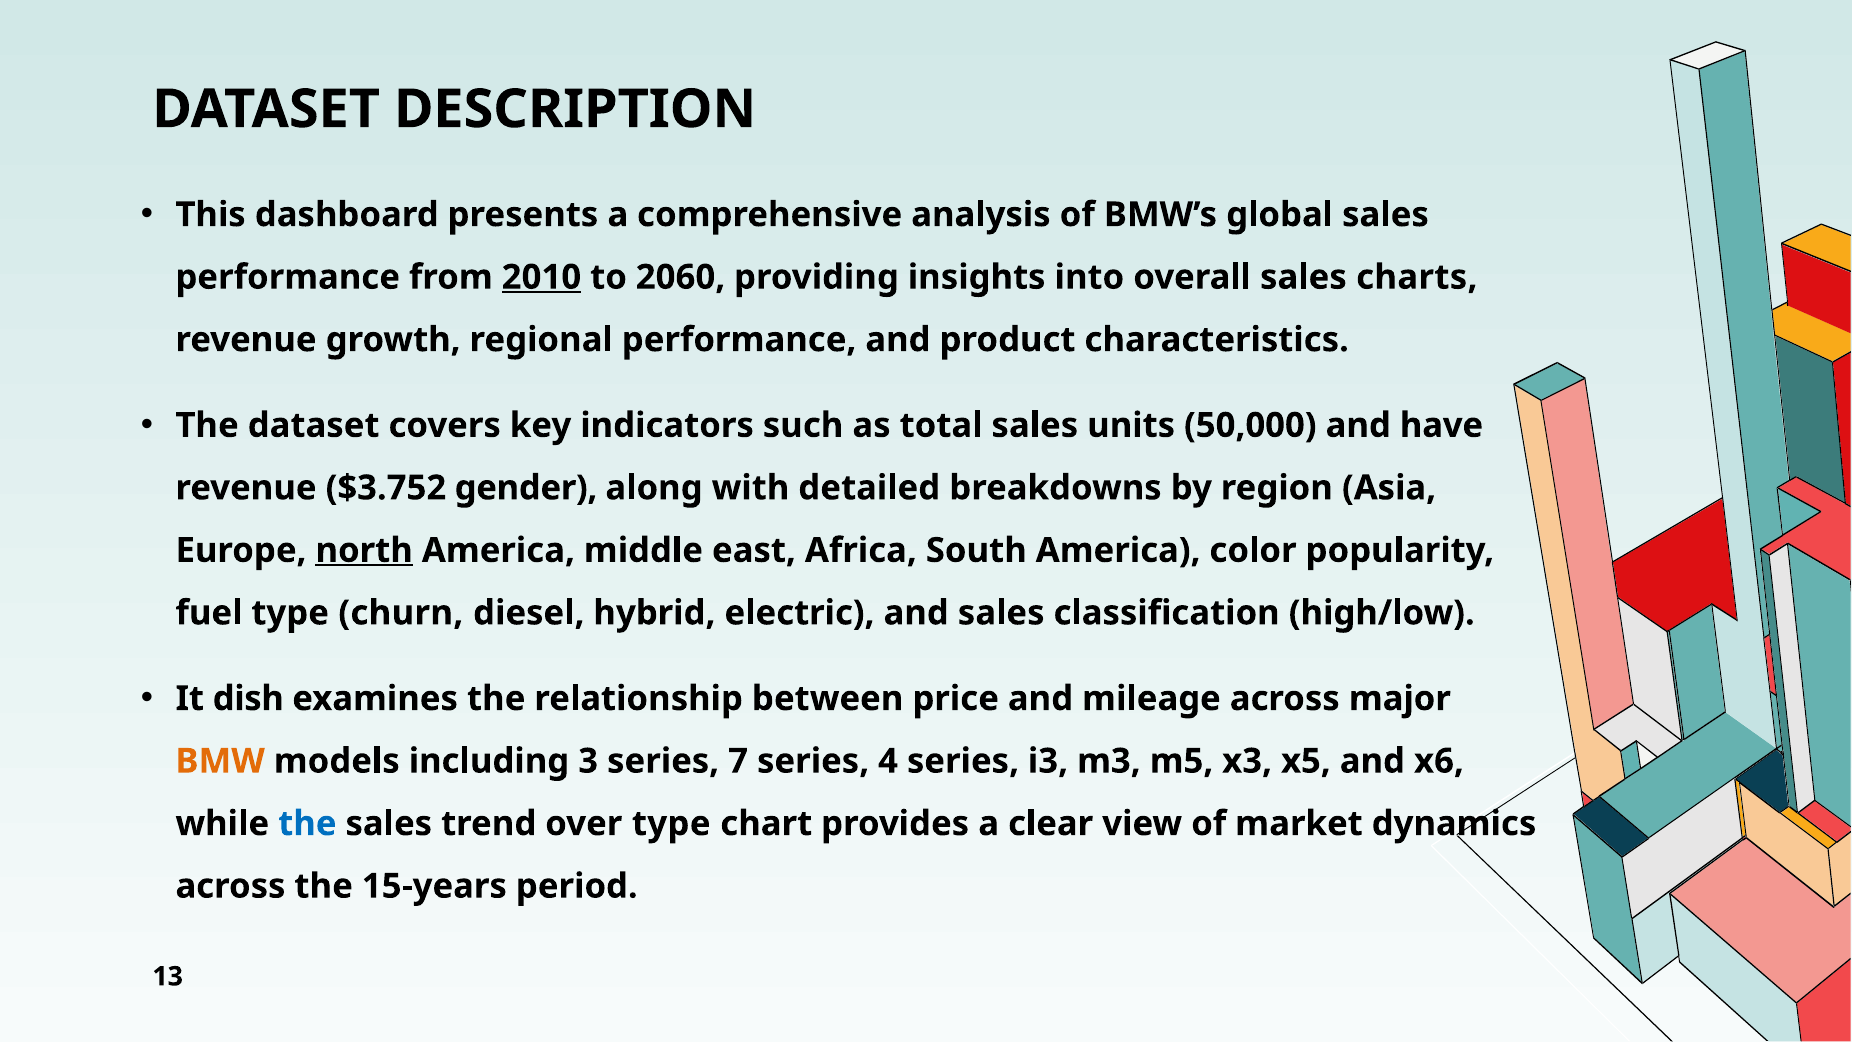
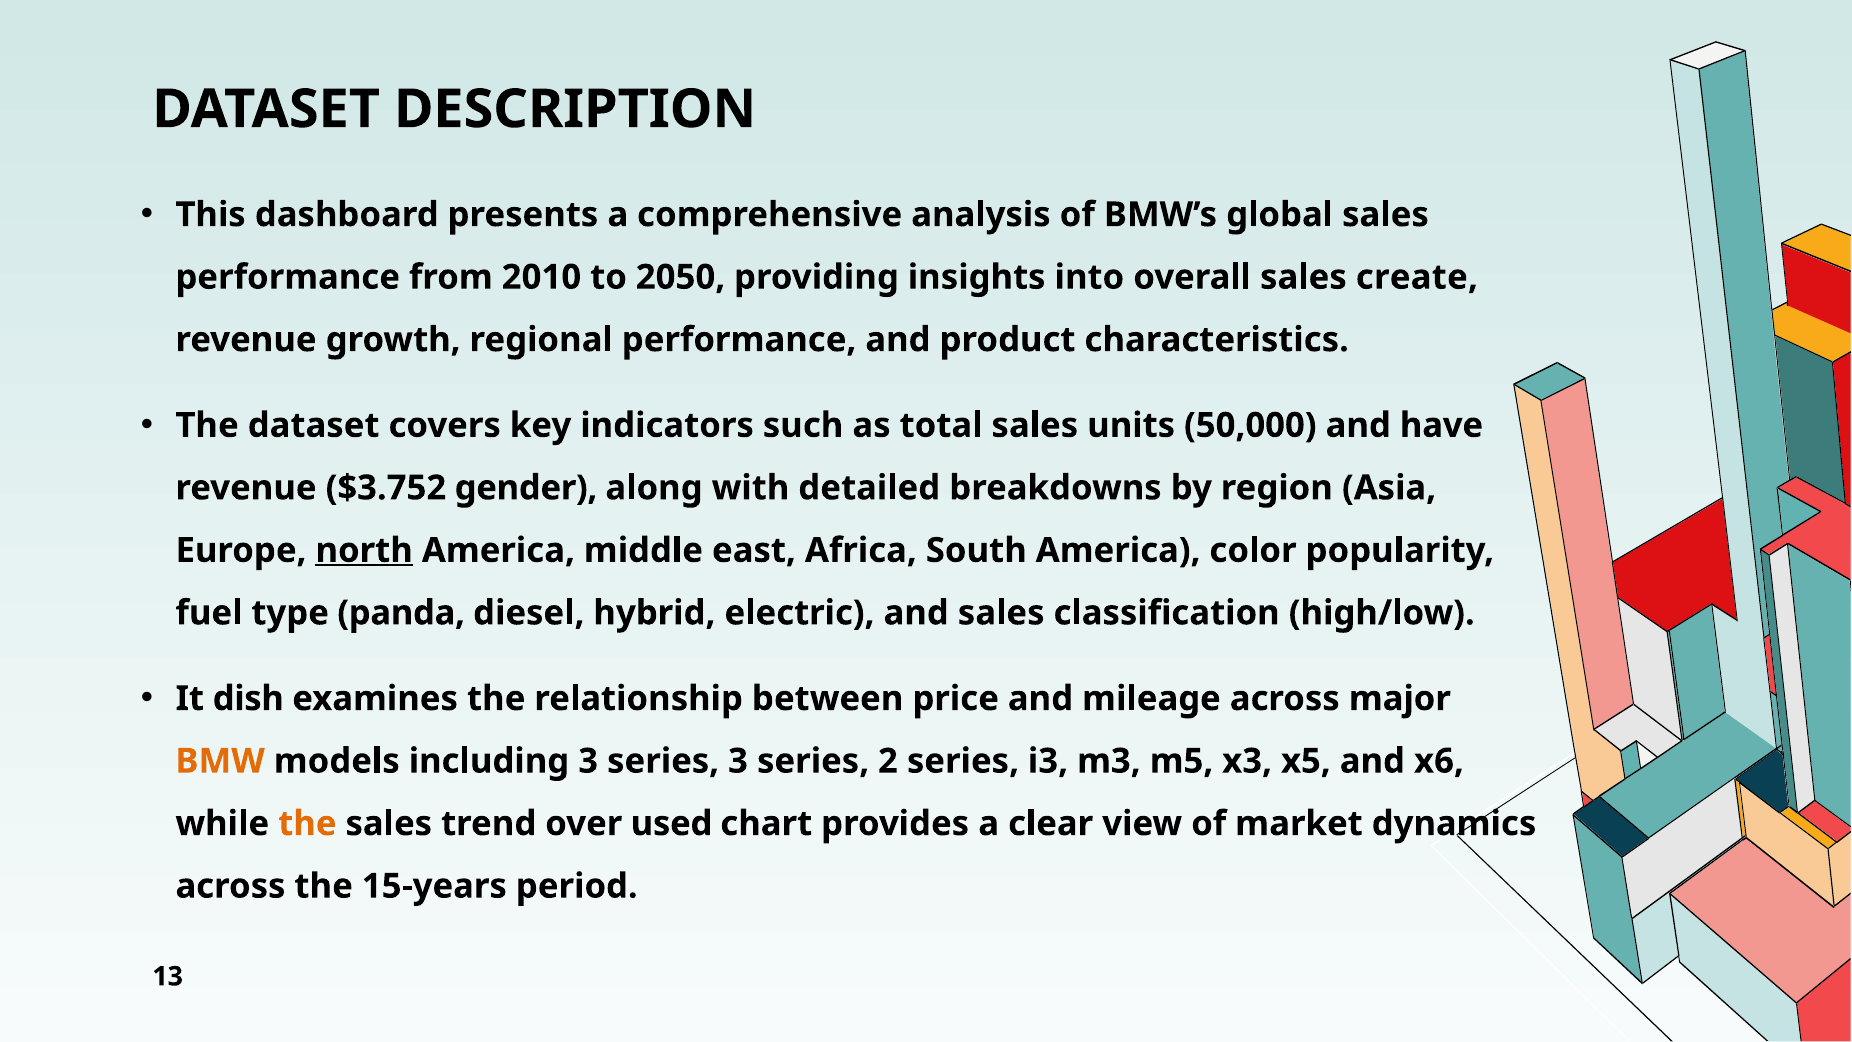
2010 underline: present -> none
2060: 2060 -> 2050
charts: charts -> create
churn: churn -> panda
series 7: 7 -> 3
4: 4 -> 2
the at (307, 823) colour: blue -> orange
over type: type -> used
